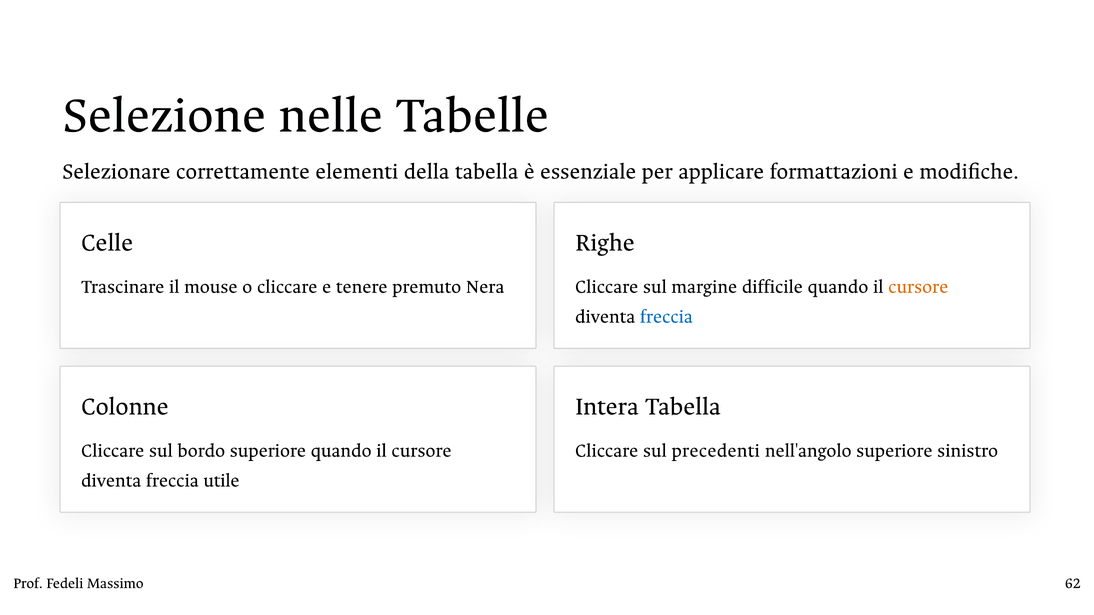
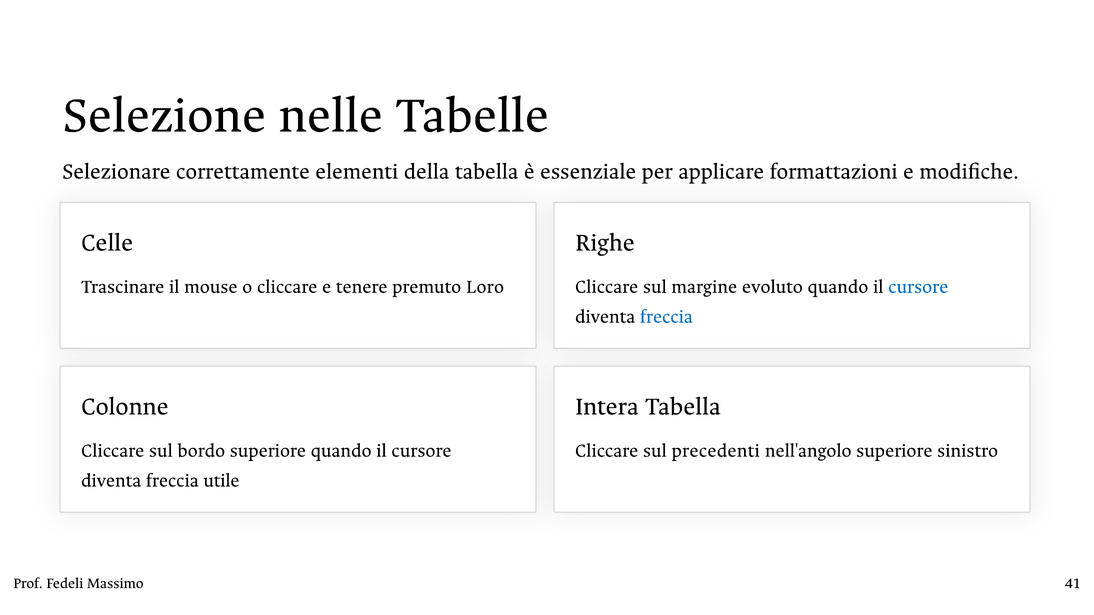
Nera: Nera -> Loro
difficile: difficile -> evoluto
cursore at (918, 287) colour: orange -> blue
62: 62 -> 41
